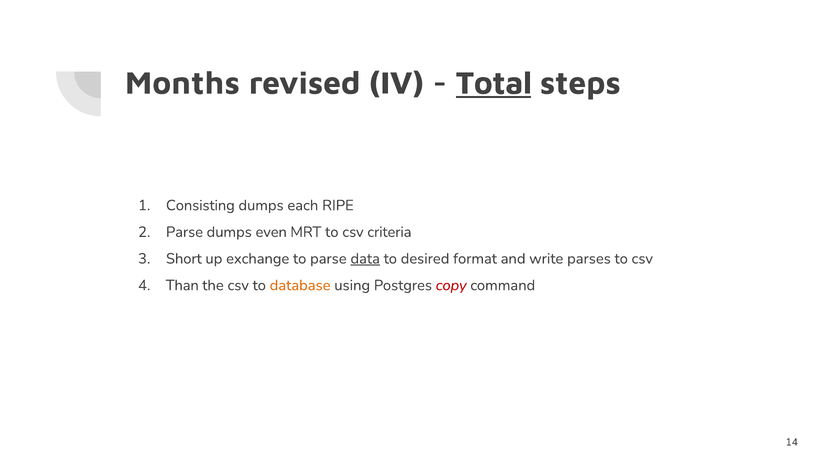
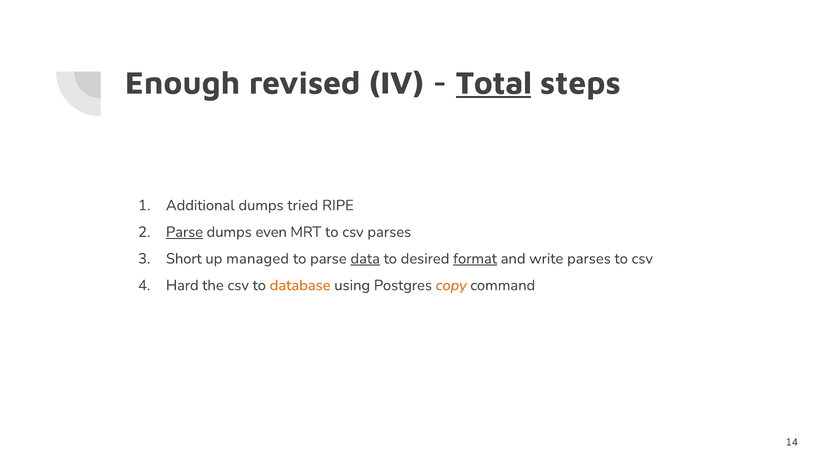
Months: Months -> Enough
Consisting: Consisting -> Additional
each: each -> tried
Parse at (184, 232) underline: none -> present
csv criteria: criteria -> parses
exchange: exchange -> managed
format underline: none -> present
Than: Than -> Hard
copy colour: red -> orange
